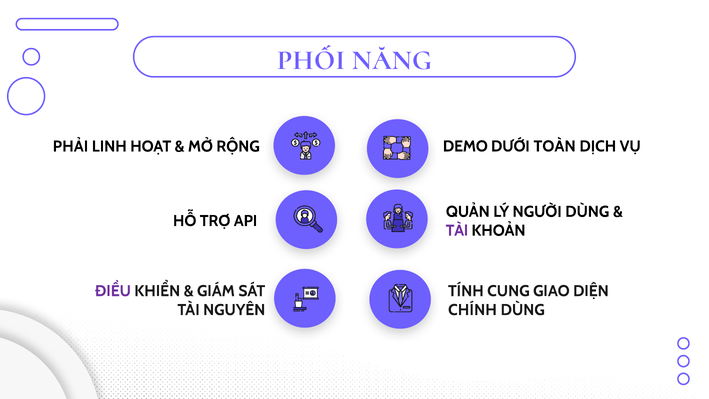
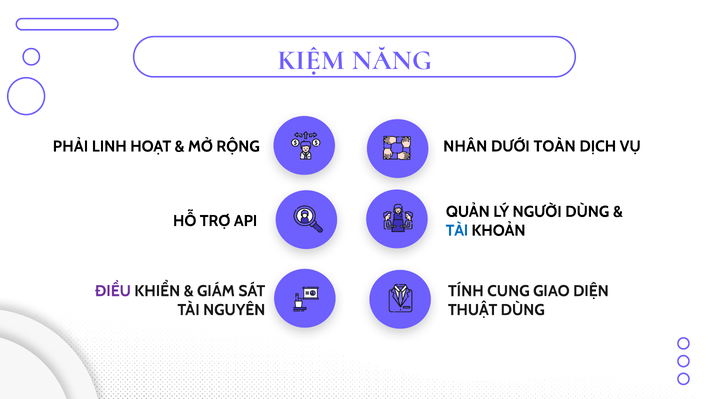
PHỐI: PHỐI -> KIỆM
DEMO: DEMO -> NHÂN
TÀI at (457, 230) colour: purple -> blue
CHÍNH: CHÍNH -> THUẬT
